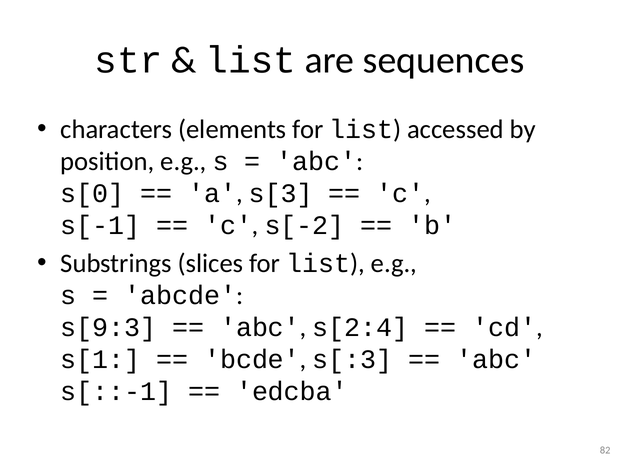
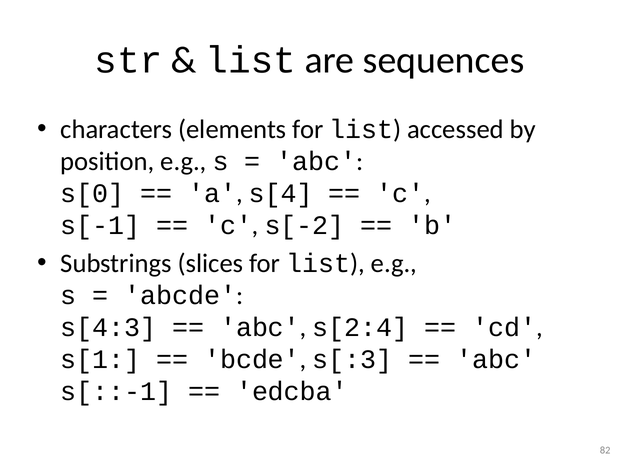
s[3: s[3 -> s[4
s[9:3: s[9:3 -> s[4:3
